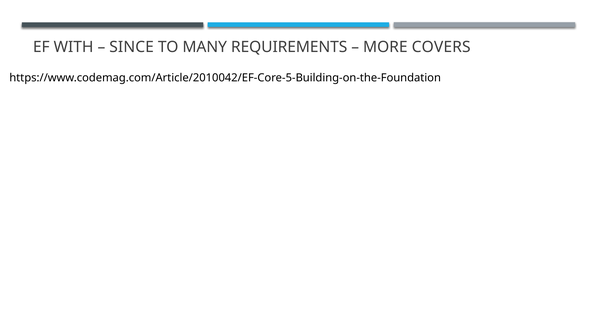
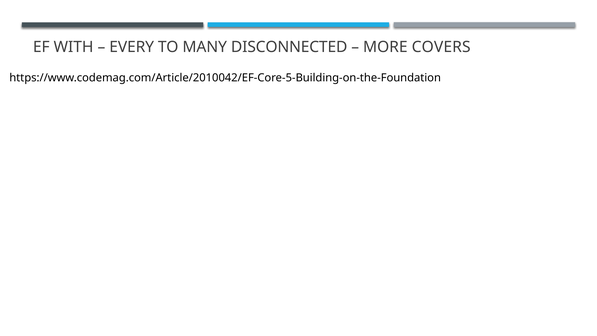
SINCE: SINCE -> EVERY
REQUIREMENTS: REQUIREMENTS -> DISCONNECTED
